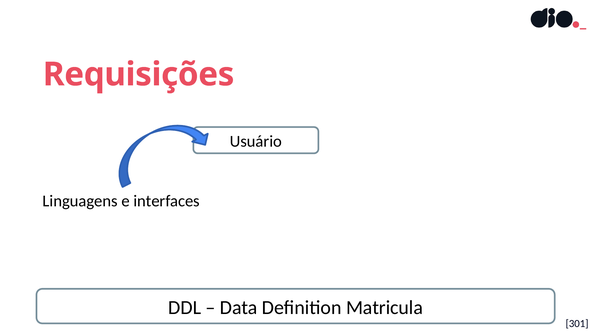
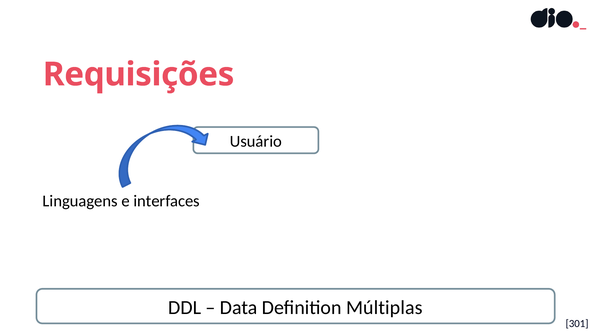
Matricula: Matricula -> Múltiplas
